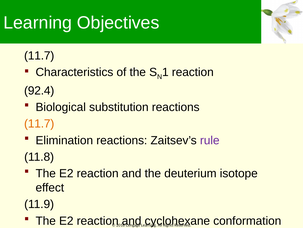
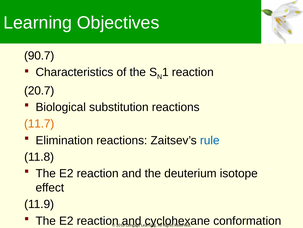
11.7 at (39, 55): 11.7 -> 90.7
92.4: 92.4 -> 20.7
rule colour: purple -> blue
